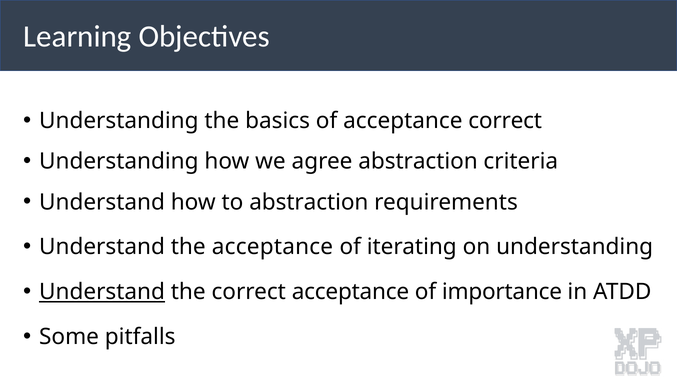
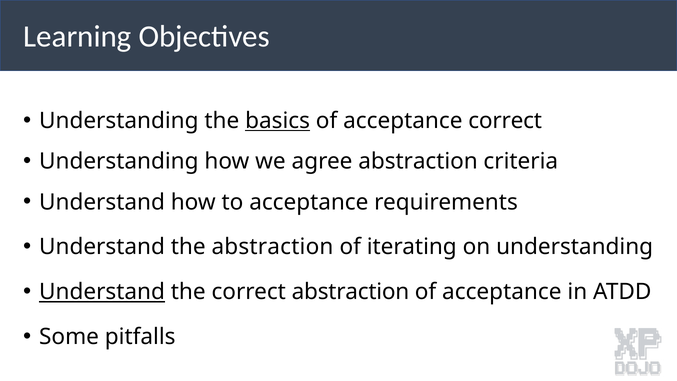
basics underline: none -> present
to abstraction: abstraction -> acceptance
the acceptance: acceptance -> abstraction
correct acceptance: acceptance -> abstraction
importance at (502, 292): importance -> acceptance
